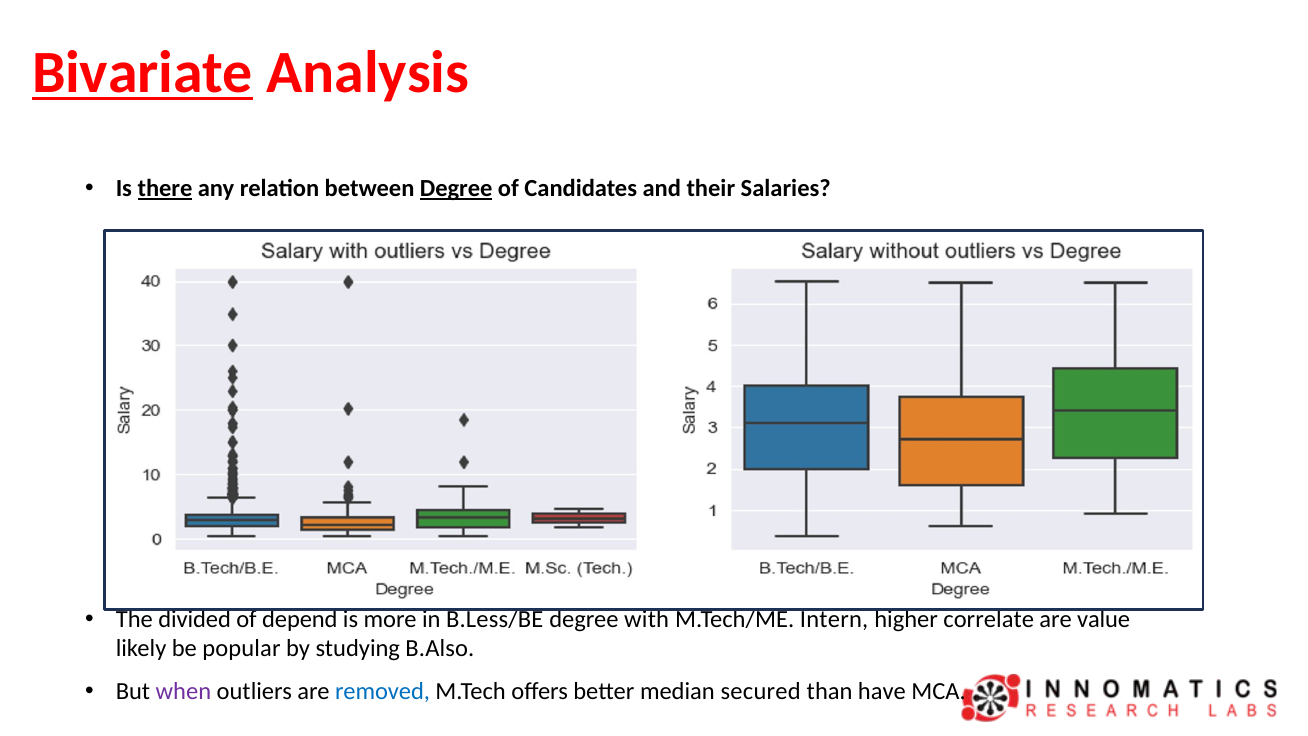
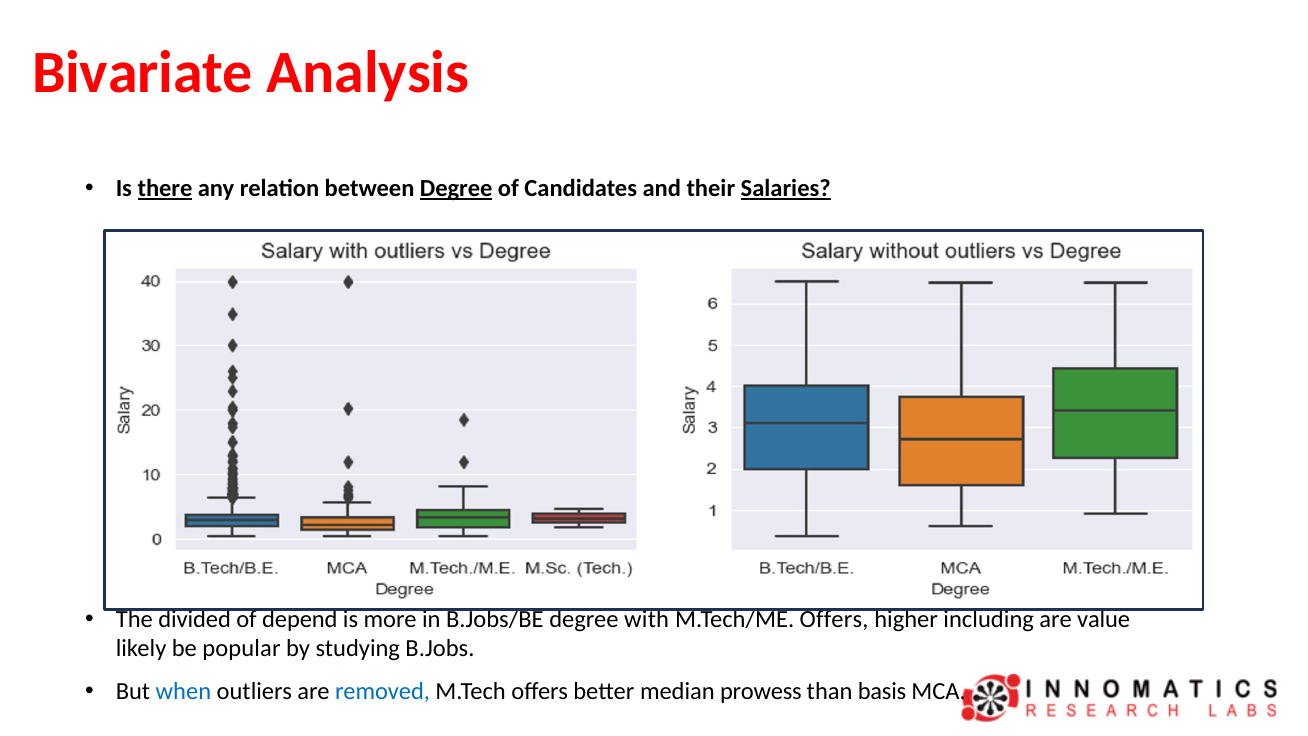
Bivariate underline: present -> none
Salaries underline: none -> present
B.Less/BE: B.Less/BE -> B.Jobs/BE
M.Tech/ME Intern: Intern -> Offers
correlate: correlate -> including
B.Also: B.Also -> B.Jobs
when colour: purple -> blue
secured: secured -> prowess
have: have -> basis
